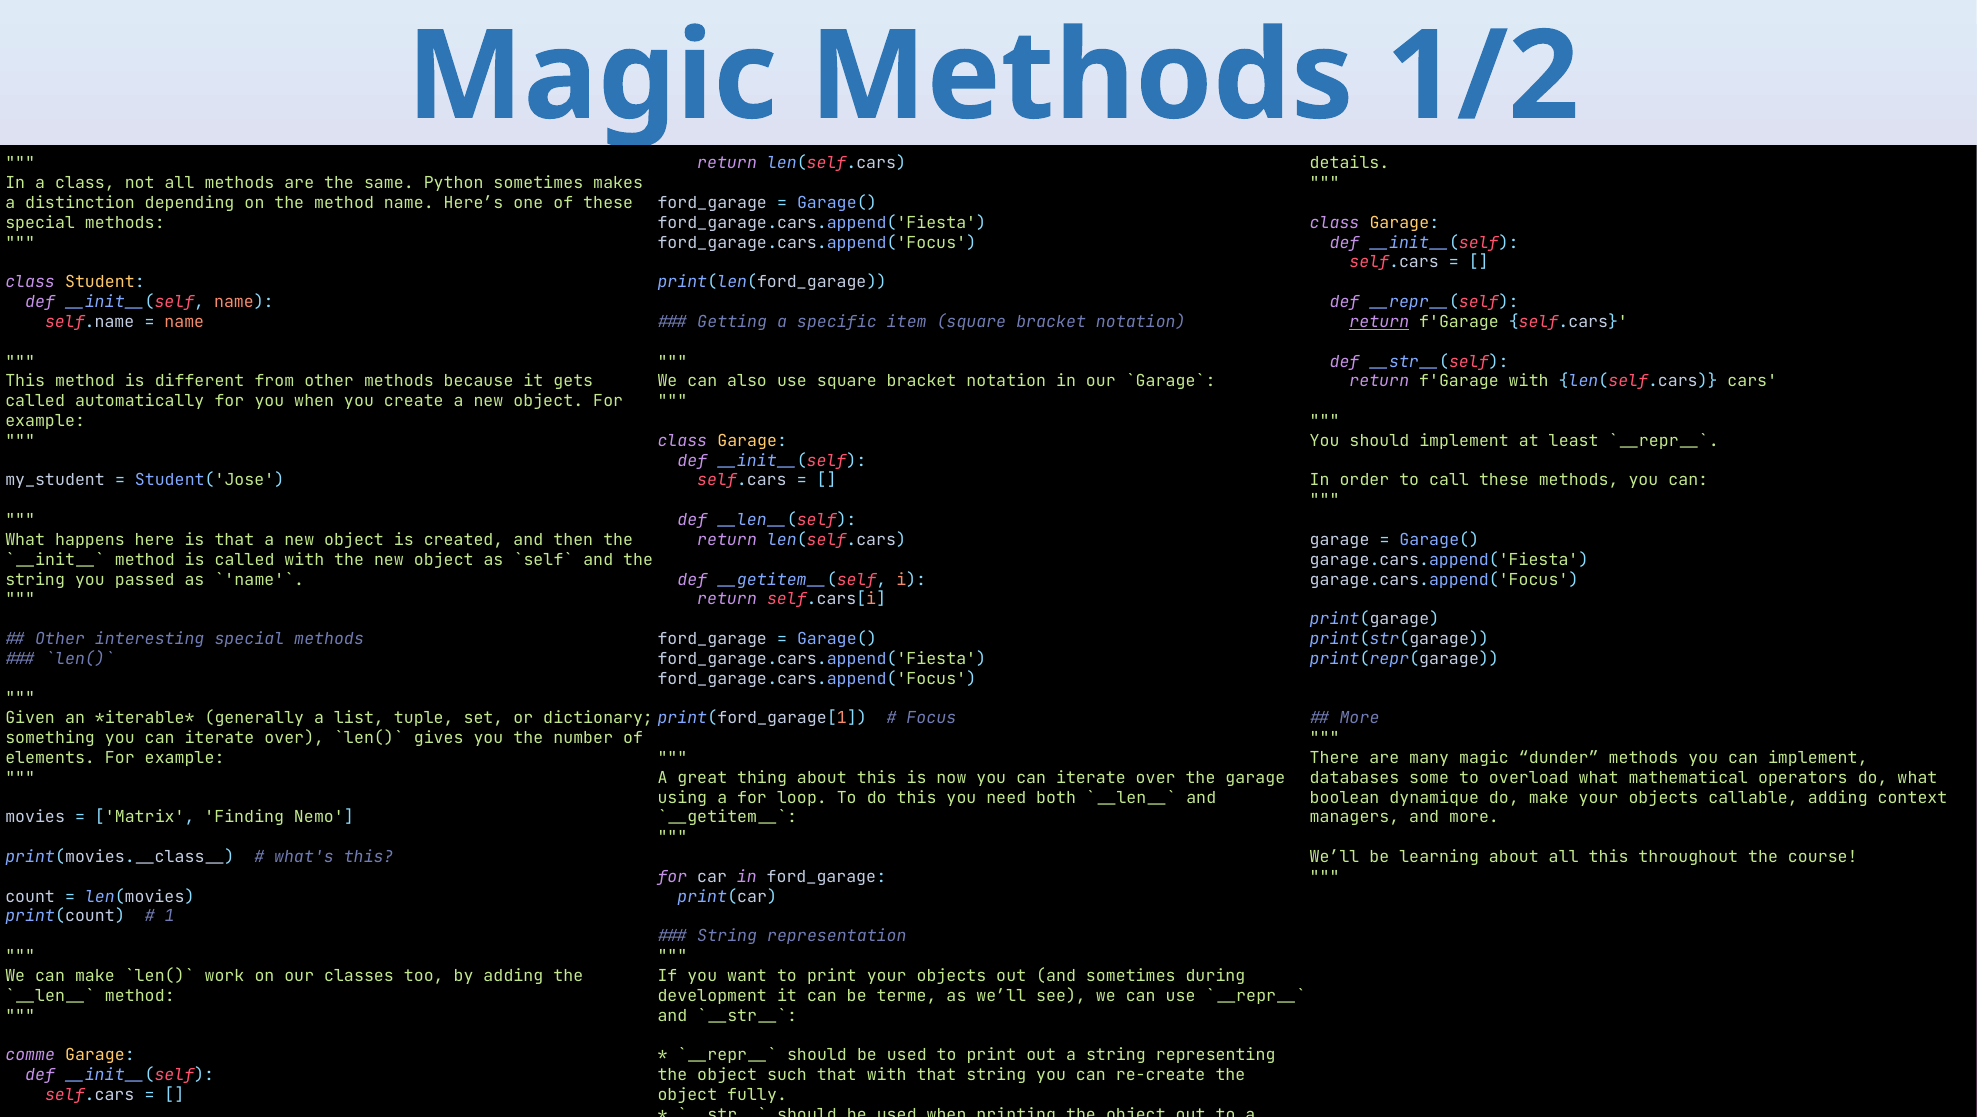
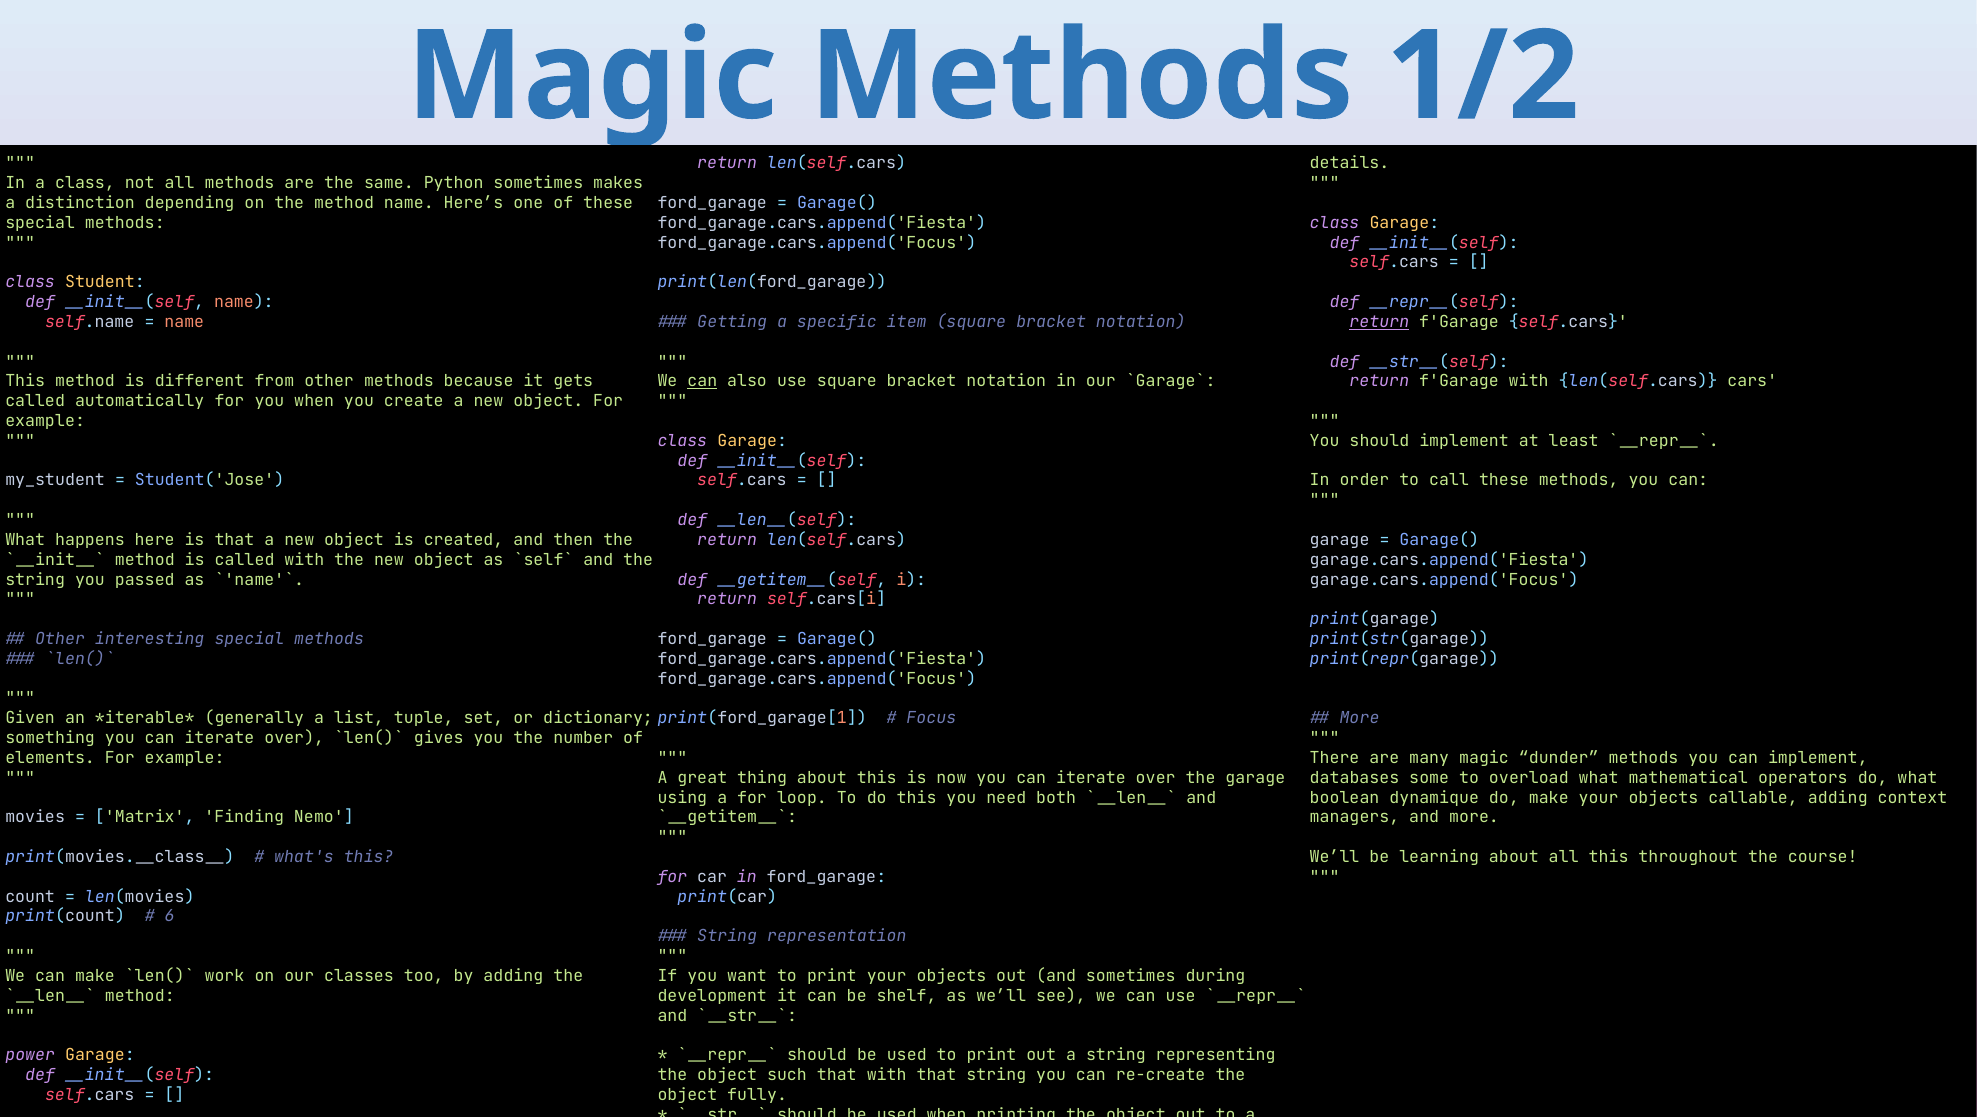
can at (702, 381) underline: none -> present
1: 1 -> 6
terme: terme -> shelf
comme: comme -> power
